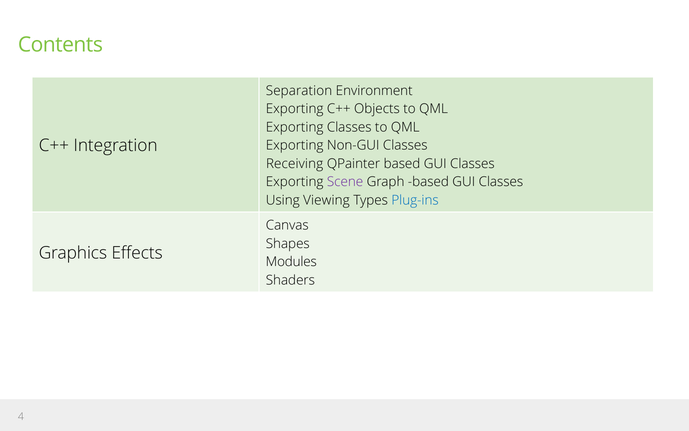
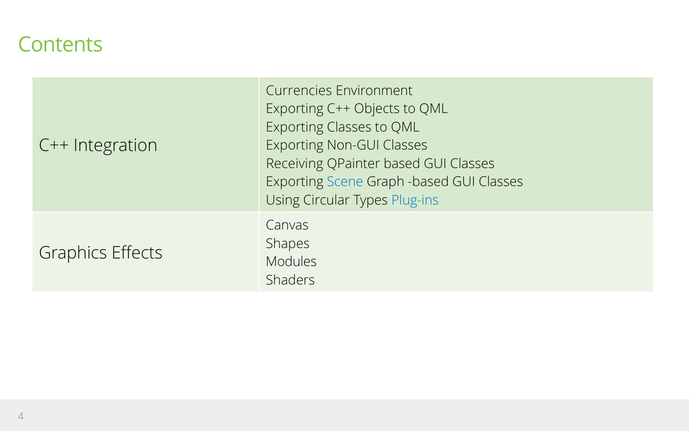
Separation: Separation -> Currencies
Scene colour: purple -> blue
Viewing: Viewing -> Circular
